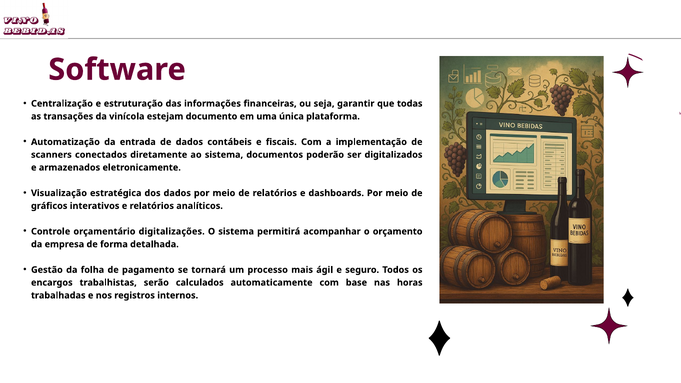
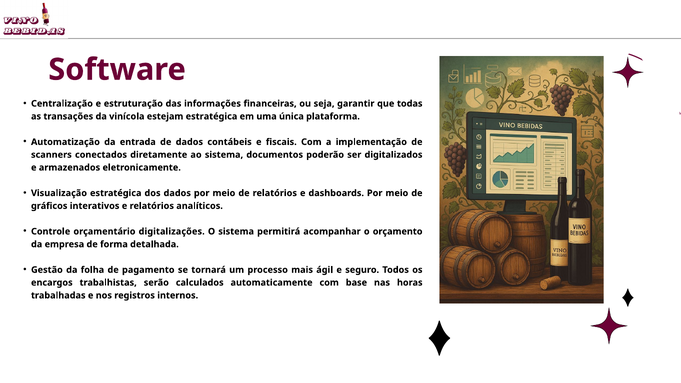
estejam documento: documento -> estratégica
